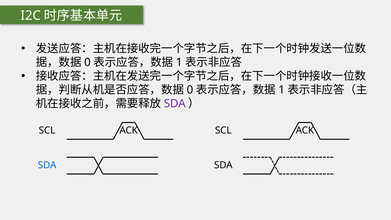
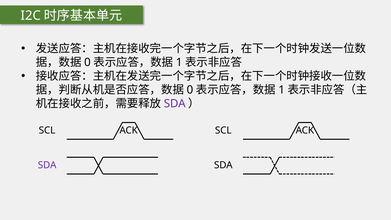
SDA at (47, 165) colour: blue -> purple
